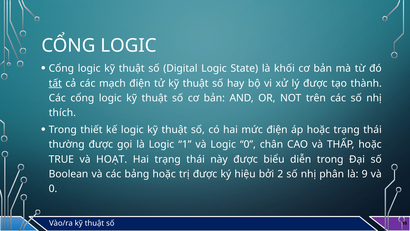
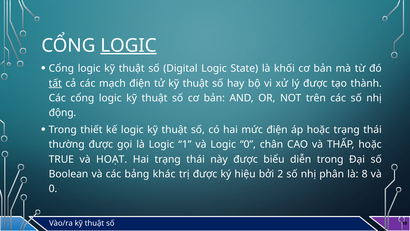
LOGIC underline: none -> present
thích: thích -> động
bảng hoặc: hoặc -> khác
9: 9 -> 8
